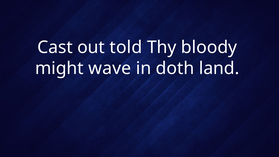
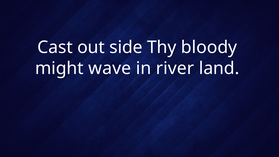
told: told -> side
doth: doth -> river
